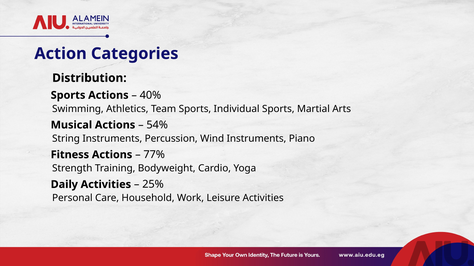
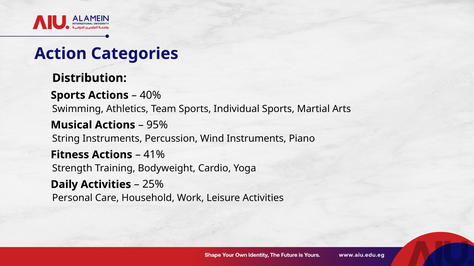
54%: 54% -> 95%
77%: 77% -> 41%
